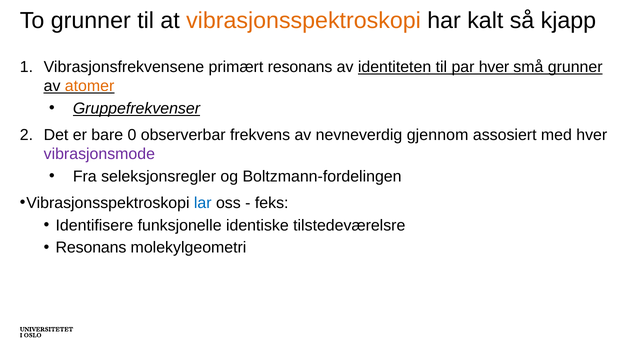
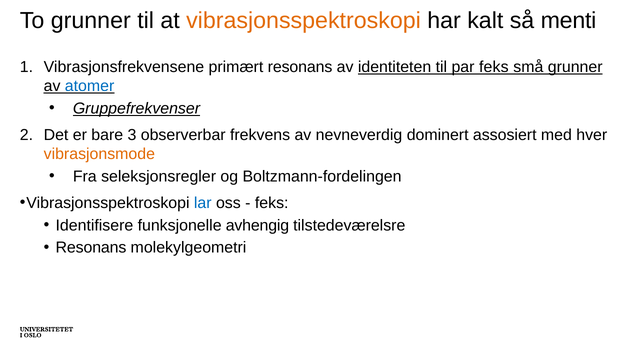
kjapp: kjapp -> menti
par hver: hver -> feks
atomer colour: orange -> blue
0: 0 -> 3
gjennom: gjennom -> dominert
vibrasjonsmode colour: purple -> orange
identiske: identiske -> avhengig
